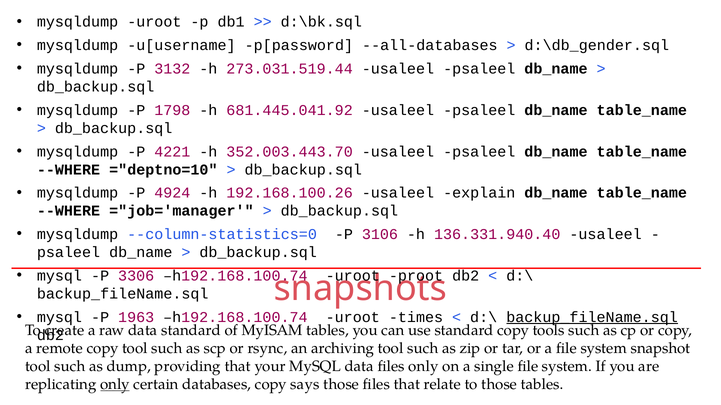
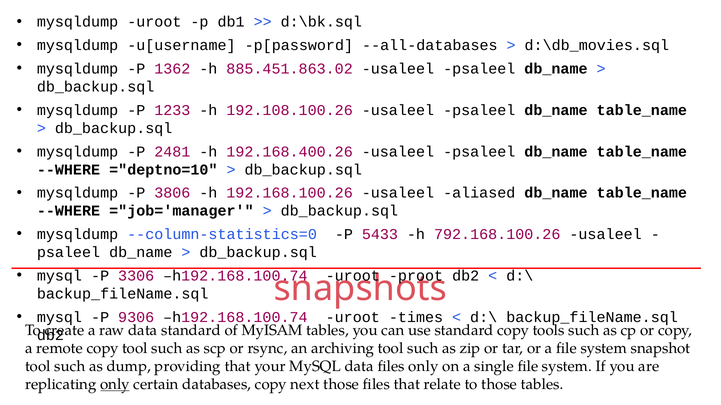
d:\db_gender.sql: d:\db_gender.sql -> d:\db_movies.sql
3132: 3132 -> 1362
273.031.519.44: 273.031.519.44 -> 885.451.863.02
1798: 1798 -> 1233
681.445.041.92: 681.445.041.92 -> 192.108.100.26
4221: 4221 -> 2481
352.003.443.70: 352.003.443.70 -> 192.168.400.26
4924: 4924 -> 3806
explain: explain -> aliased
3106: 3106 -> 5433
136.331.940.40: 136.331.940.40 -> 792.168.100.26
1963: 1963 -> 9306
backup_fileName.sql at (592, 318) underline: present -> none
says: says -> next
